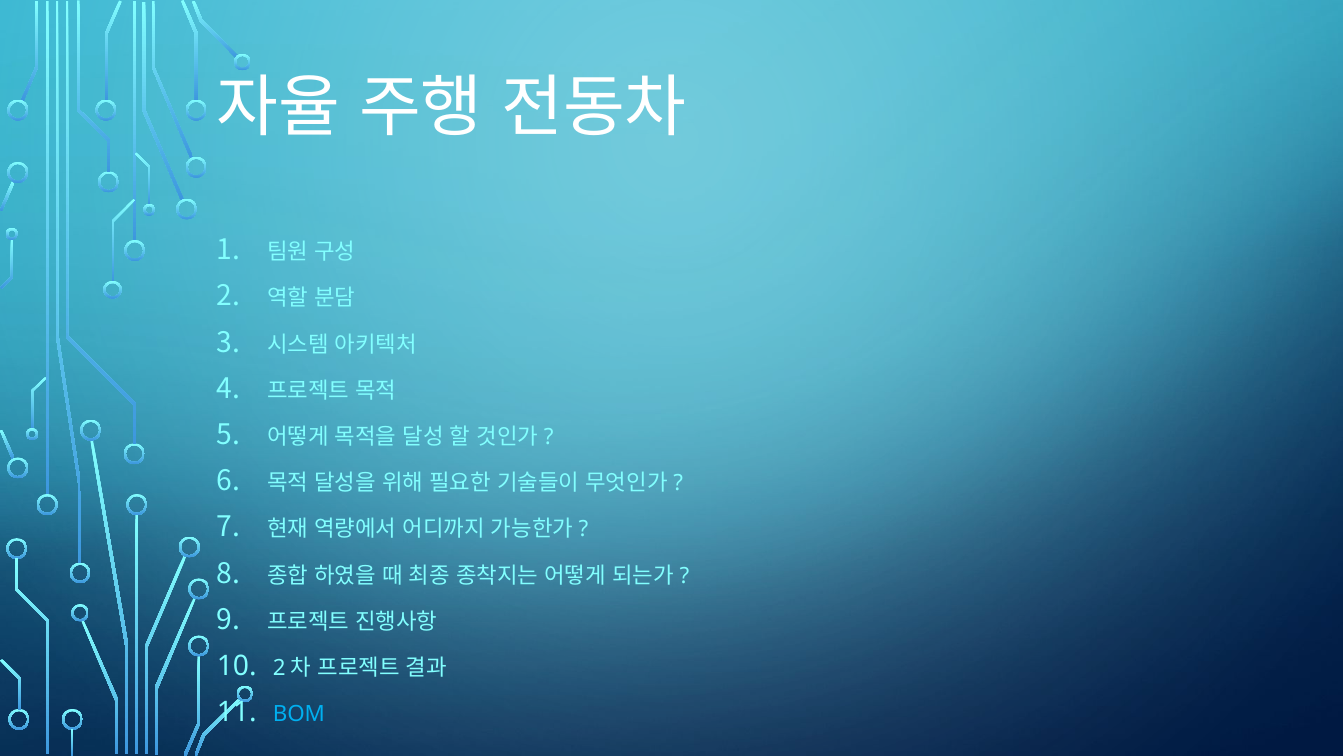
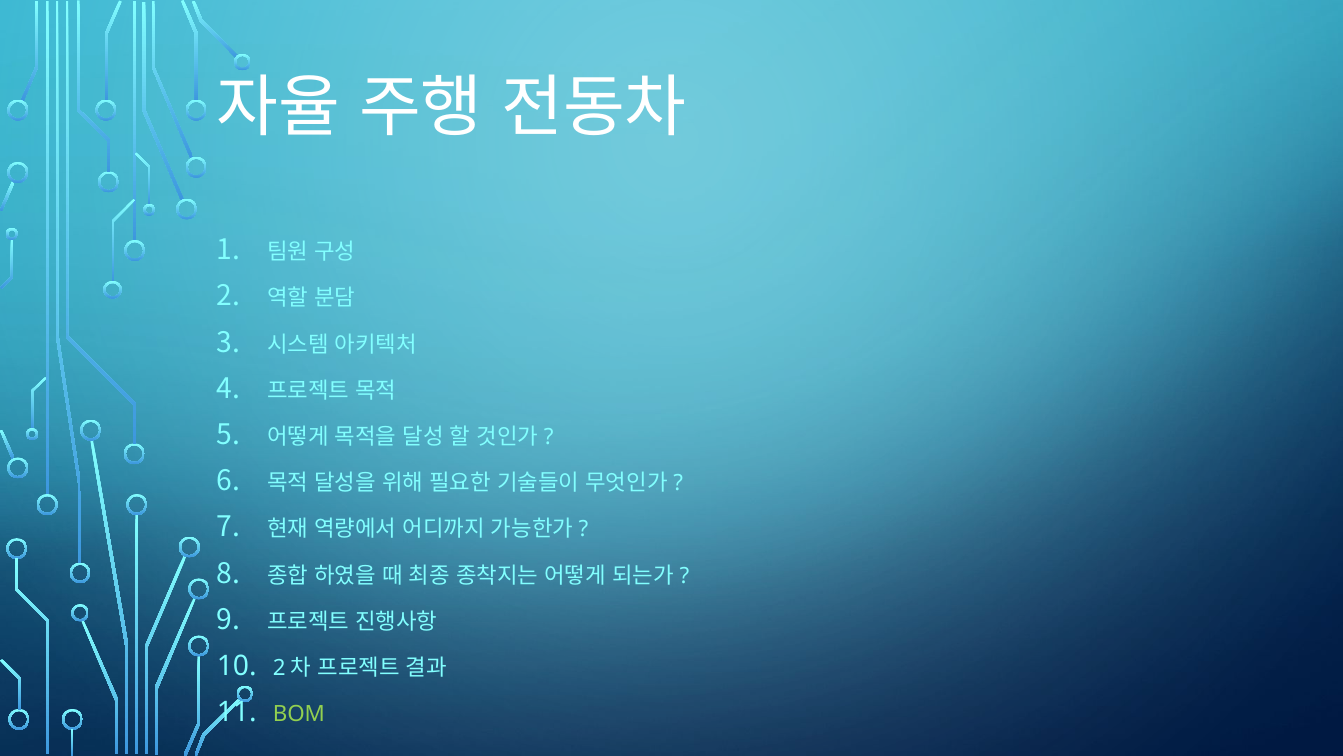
BOM colour: light blue -> light green
